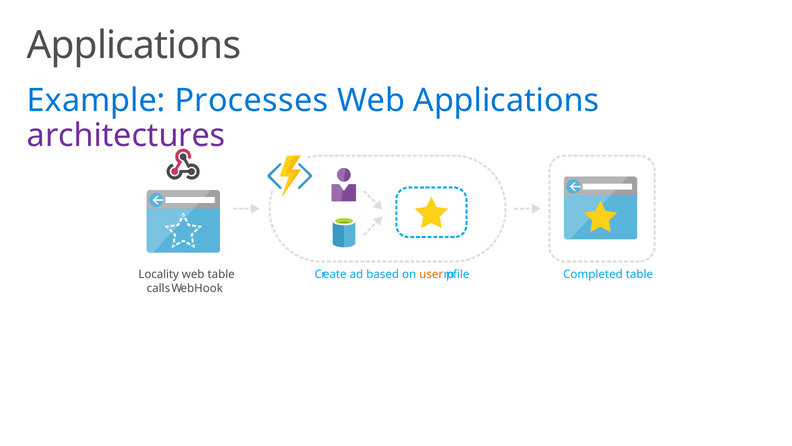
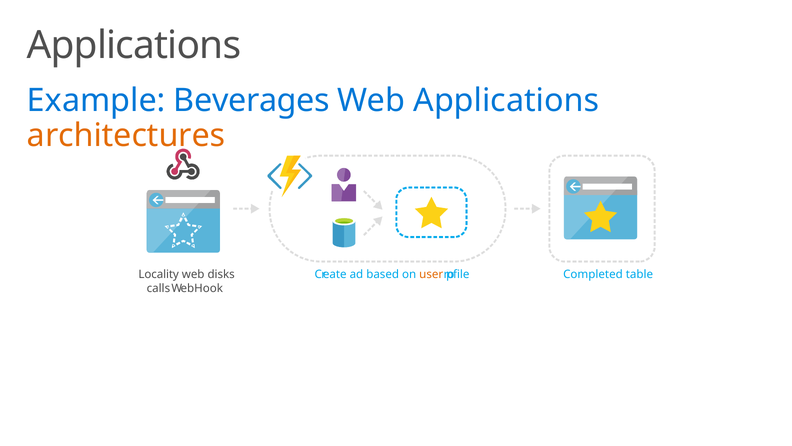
Processes: Processes -> Beverages
architectures colour: purple -> orange
web table: table -> disks
